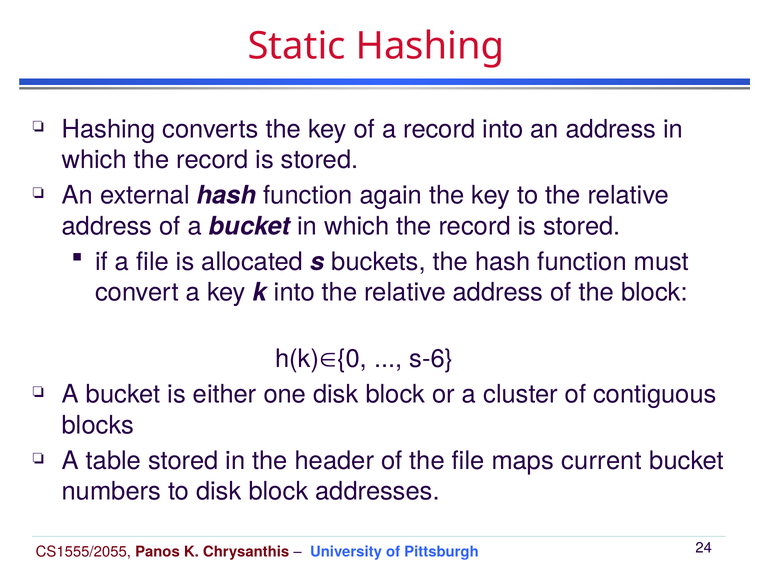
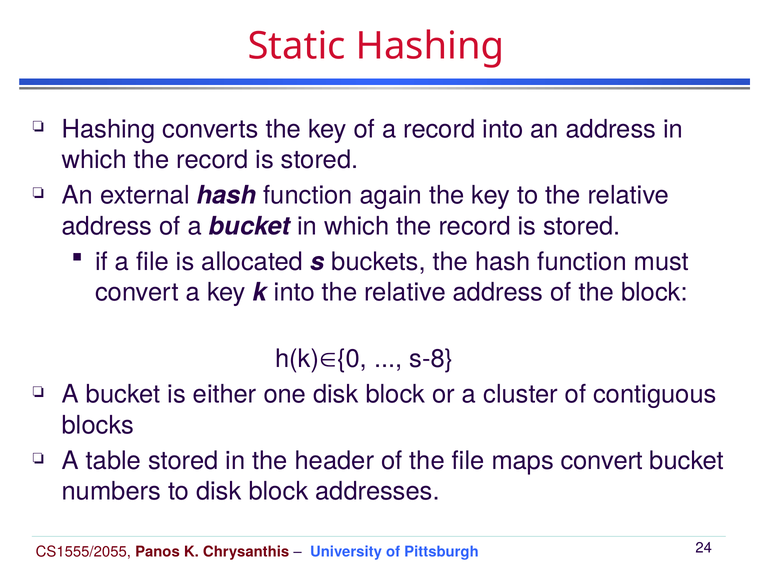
s-6: s-6 -> s-8
maps current: current -> convert
